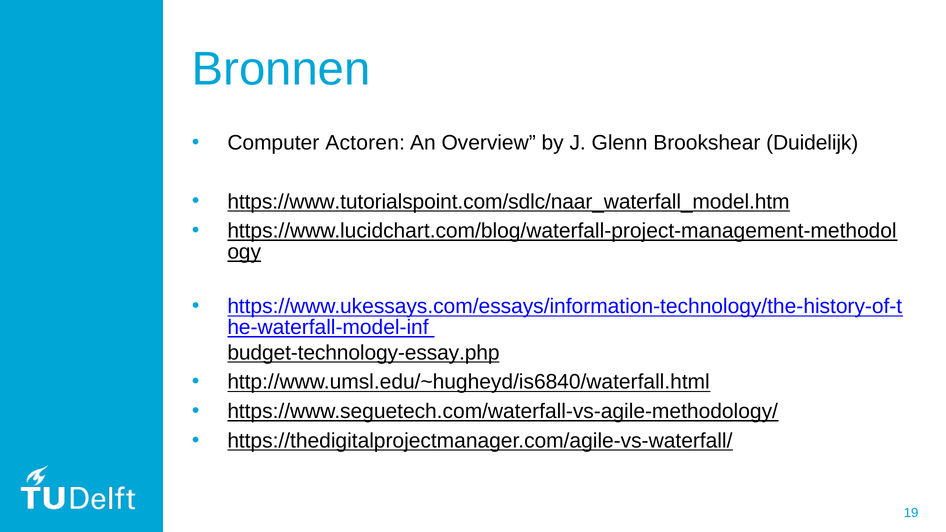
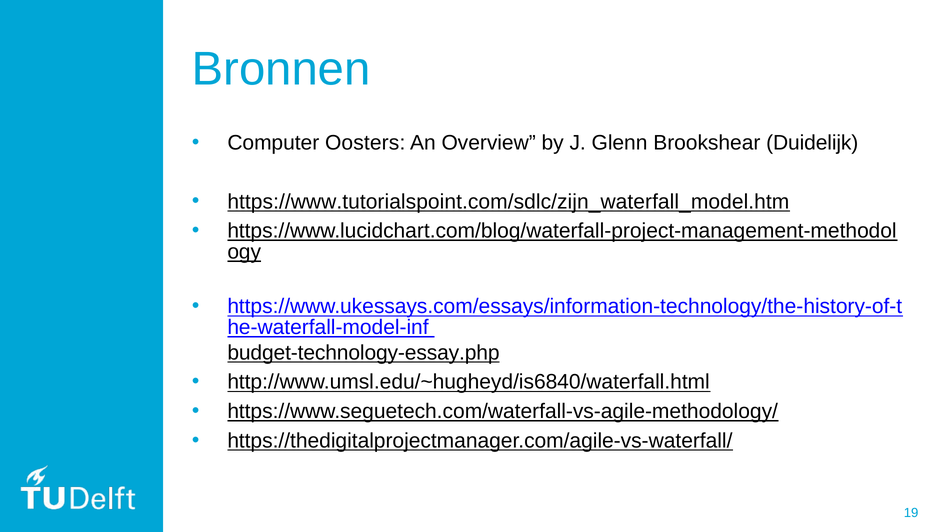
Actoren: Actoren -> Oosters
https://www.tutorialspoint.com/sdlc/naar_waterfall_model.htm: https://www.tutorialspoint.com/sdlc/naar_waterfall_model.htm -> https://www.tutorialspoint.com/sdlc/zijn_waterfall_model.htm
